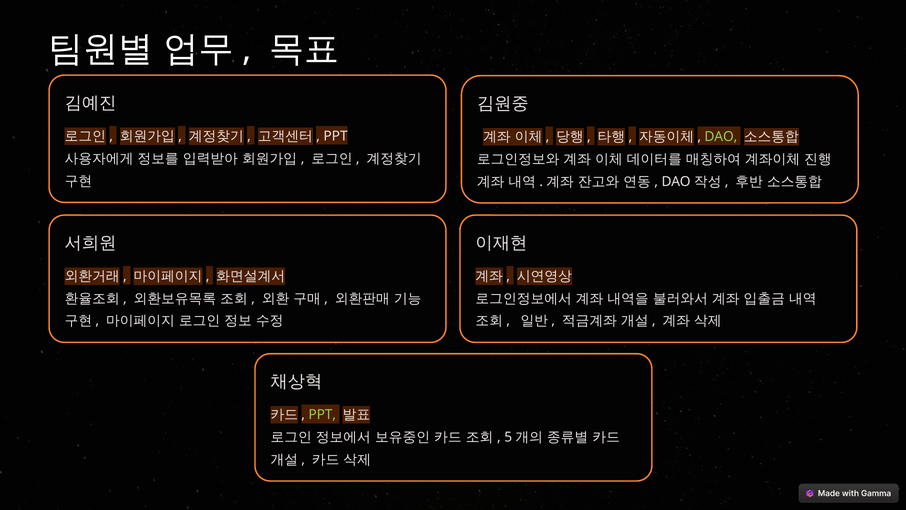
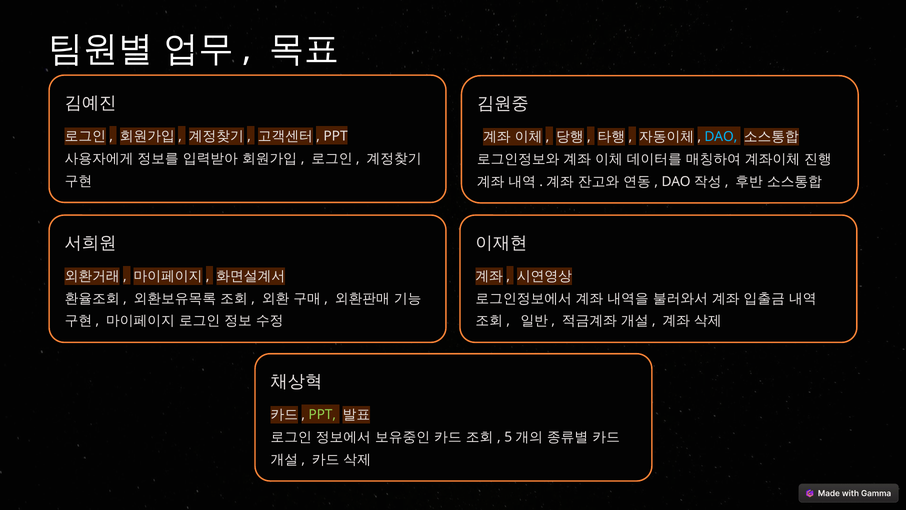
DAO colour: light green -> light blue
